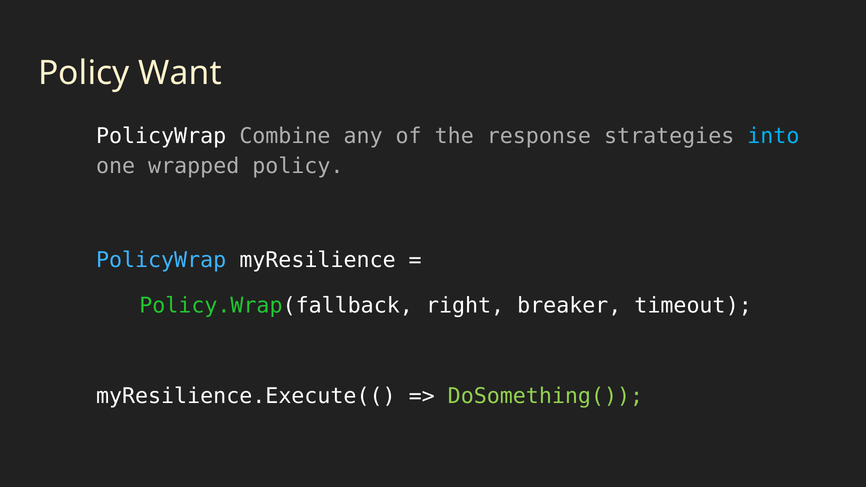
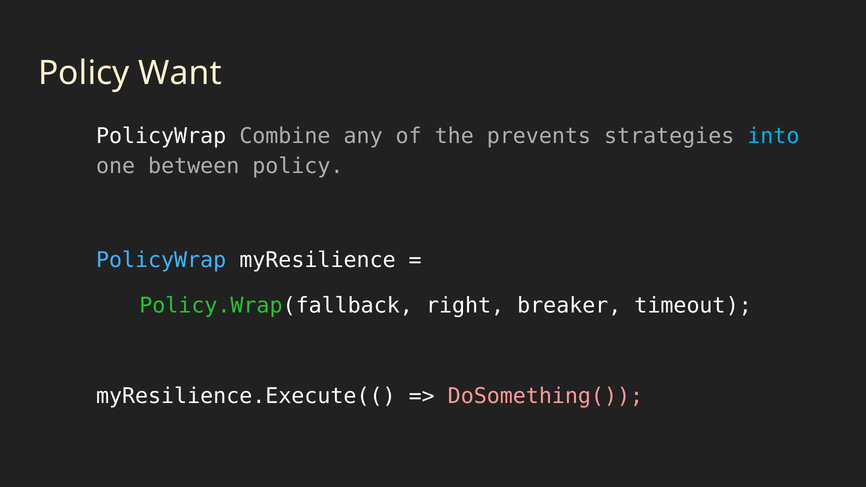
response: response -> prevents
wrapped: wrapped -> between
DoSomething( colour: light green -> pink
